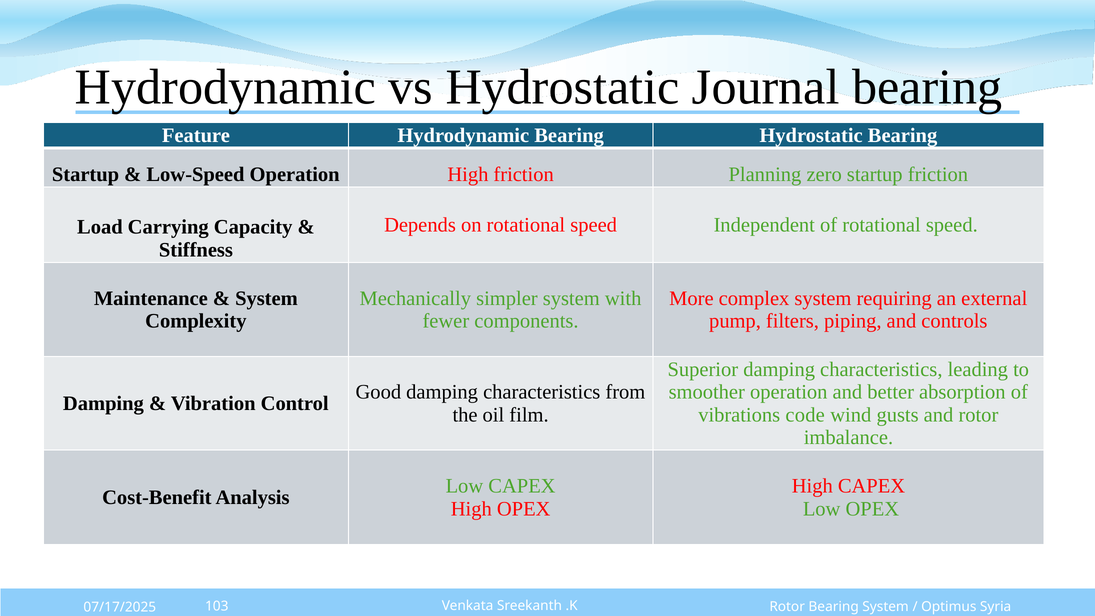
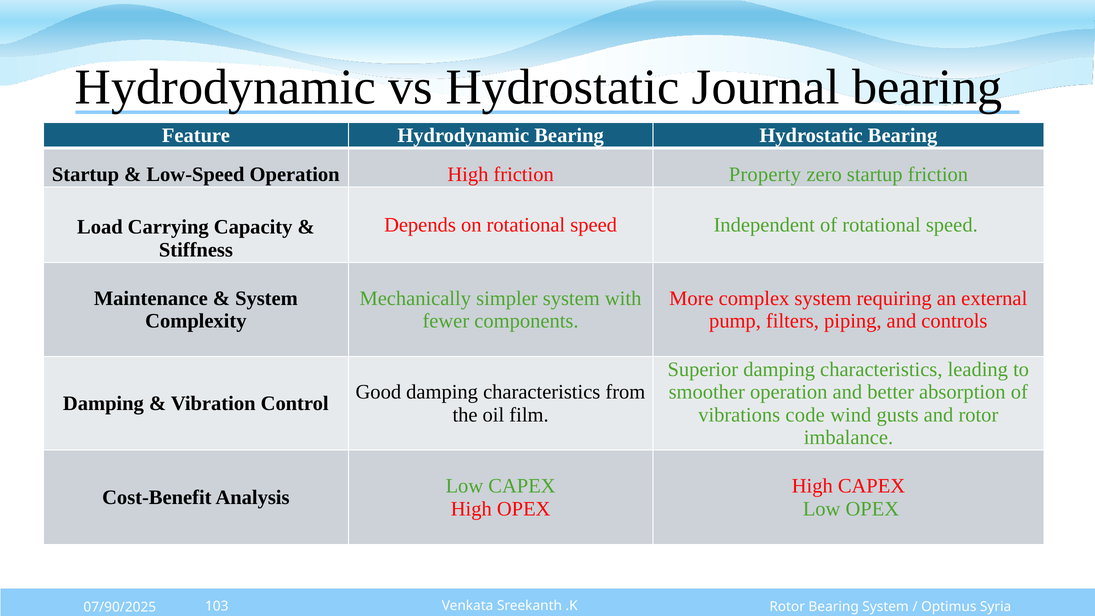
Planning: Planning -> Property
07/17/2025: 07/17/2025 -> 07/90/2025
